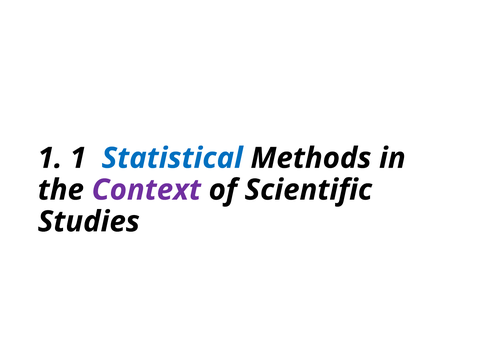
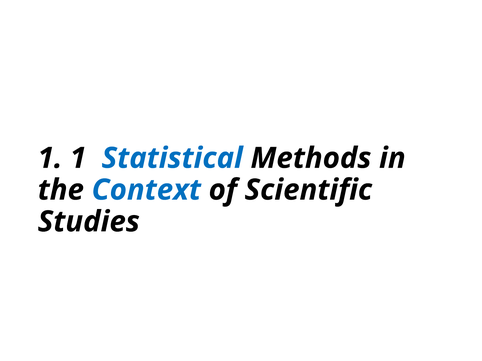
Context colour: purple -> blue
